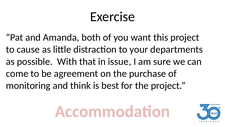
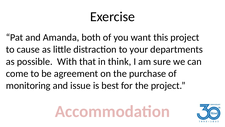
issue: issue -> think
think: think -> issue
